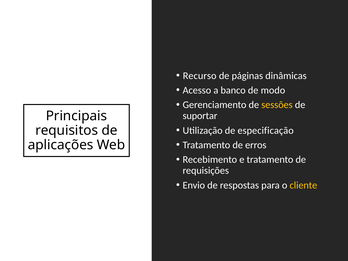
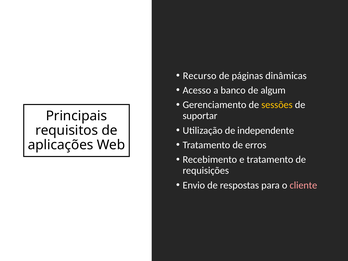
modo: modo -> algum
especificação: especificação -> independente
cliente colour: yellow -> pink
